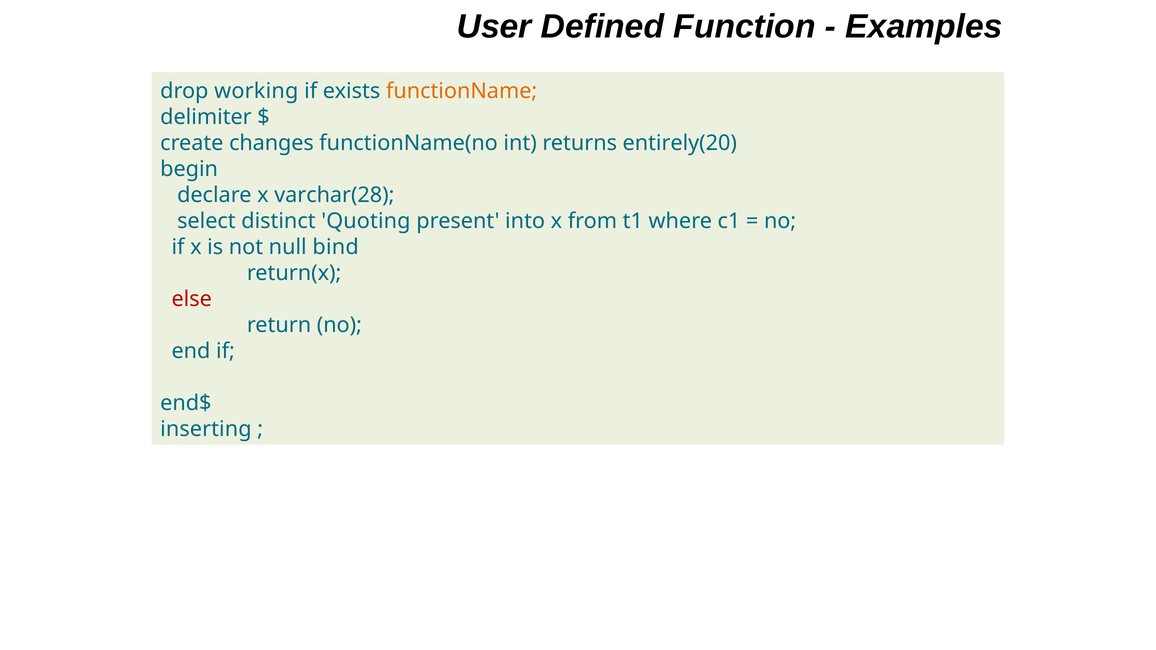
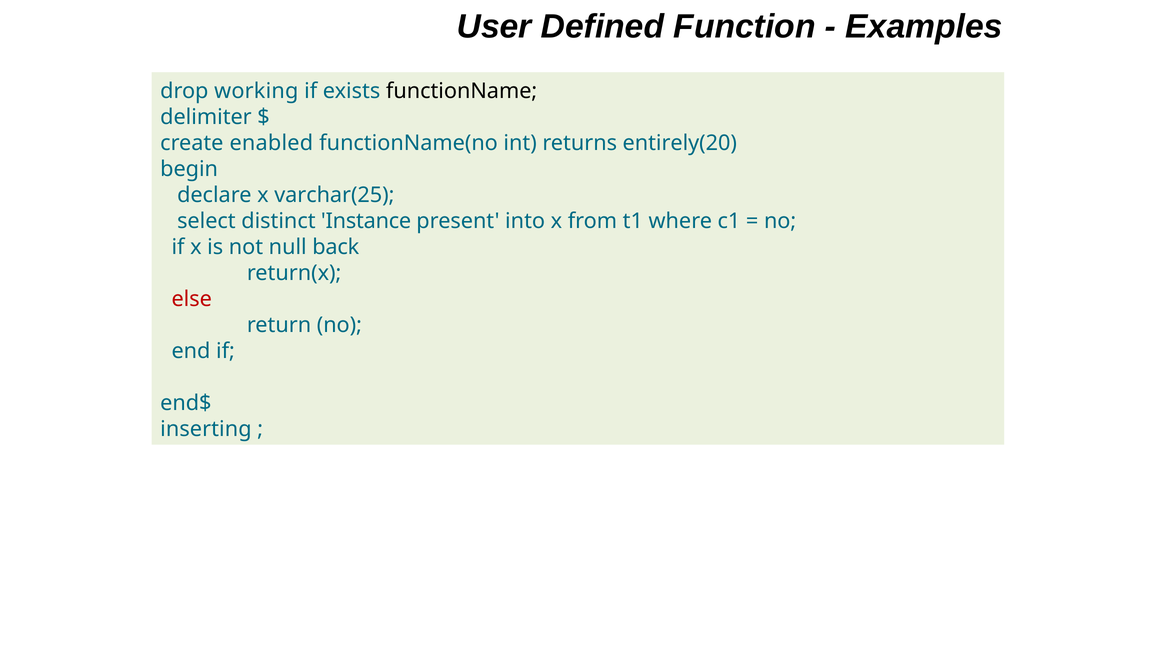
functionName colour: orange -> black
changes: changes -> enabled
varchar(28: varchar(28 -> varchar(25
Quoting: Quoting -> Instance
bind: bind -> back
